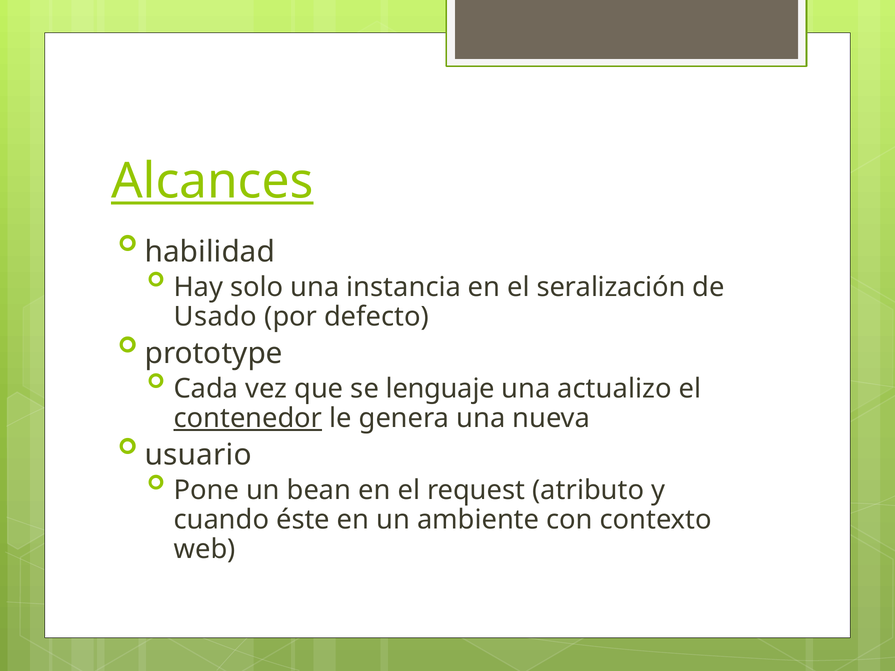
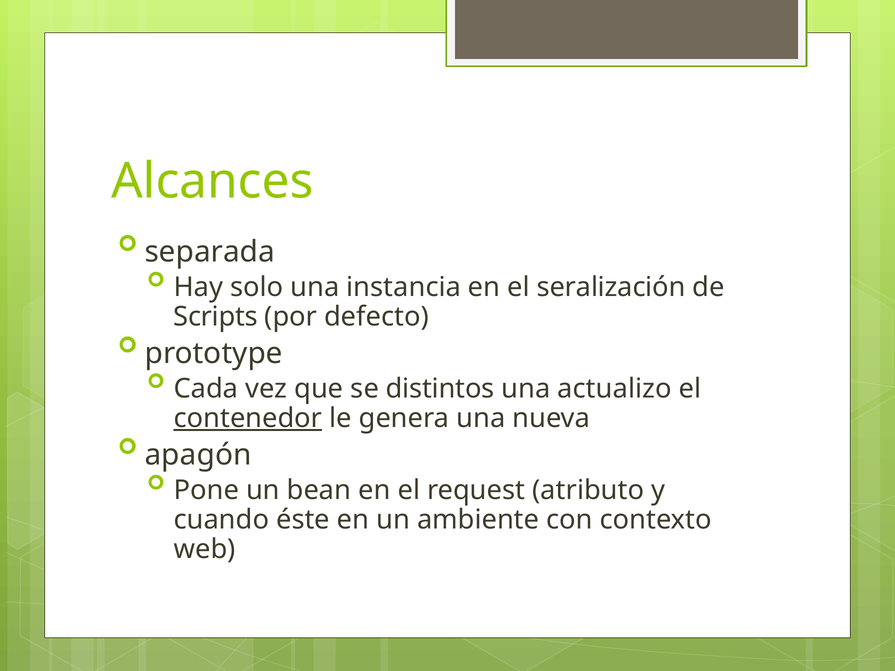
Alcances underline: present -> none
habilidad: habilidad -> separada
Usado: Usado -> Scripts
lenguaje: lenguaje -> distintos
usuario: usuario -> apagón
